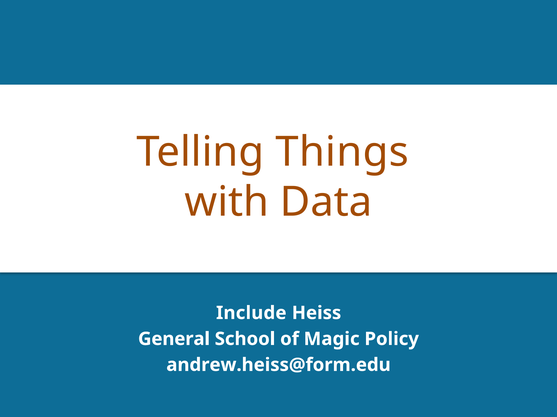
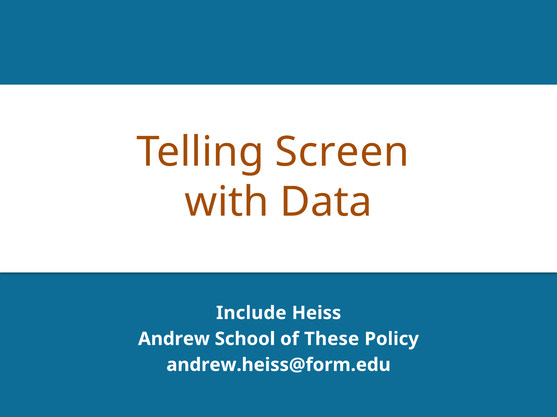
Things: Things -> Screen
General: General -> Andrew
Magic: Magic -> These
